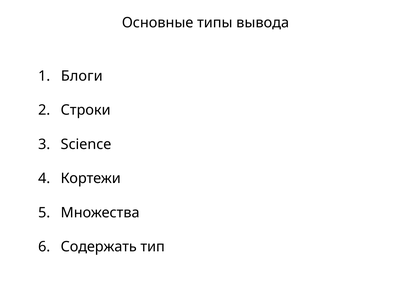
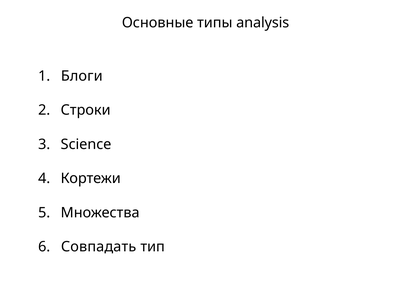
вывода: вывода -> analysis
Содержать: Содержать -> Совпадать
